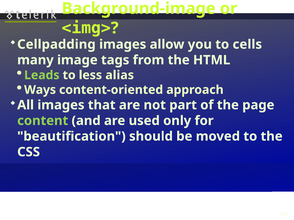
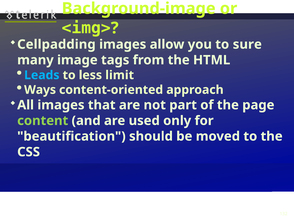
cells: cells -> sure
Leads colour: light green -> light blue
alias: alias -> limit
